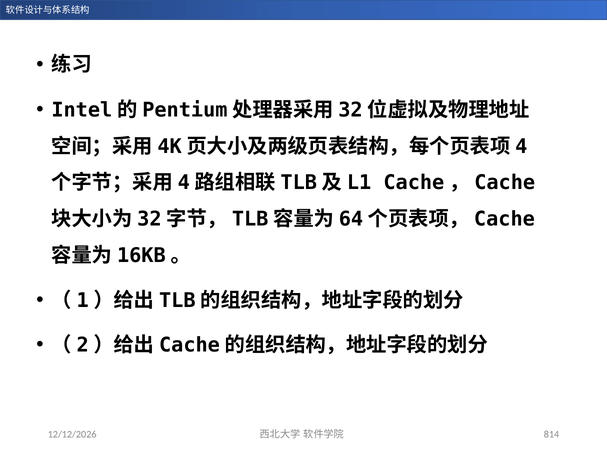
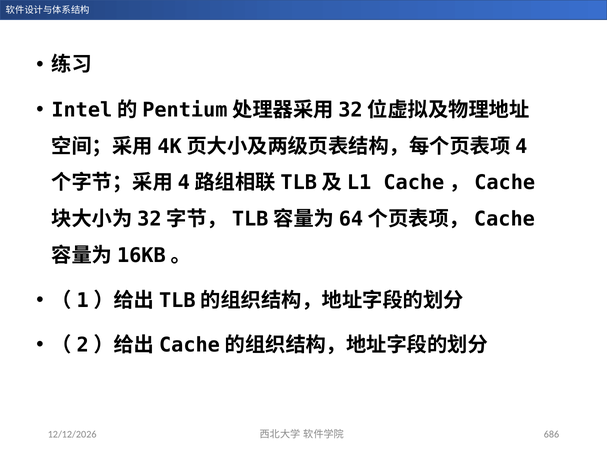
814: 814 -> 686
